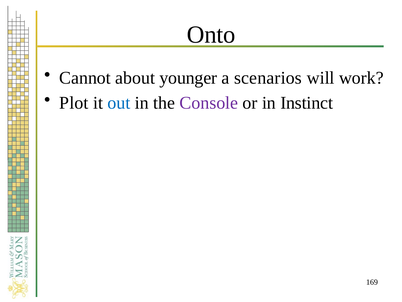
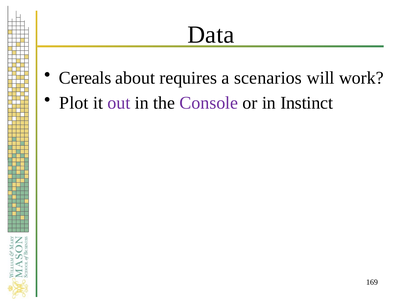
Onto: Onto -> Data
Cannot: Cannot -> Cereals
younger: younger -> requires
out colour: blue -> purple
